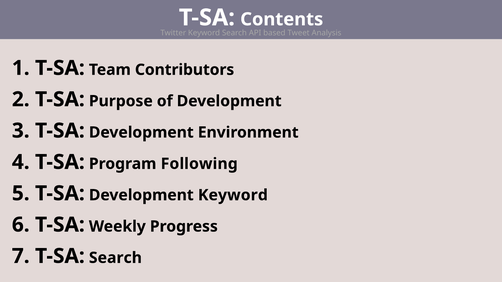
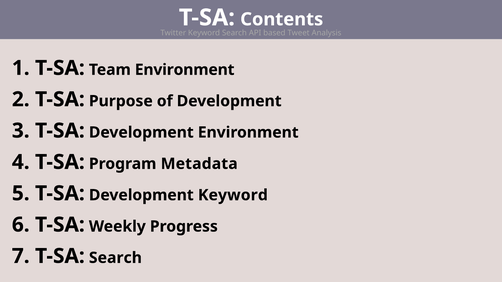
Team Contributors: Contributors -> Environment
Following: Following -> Metadata
